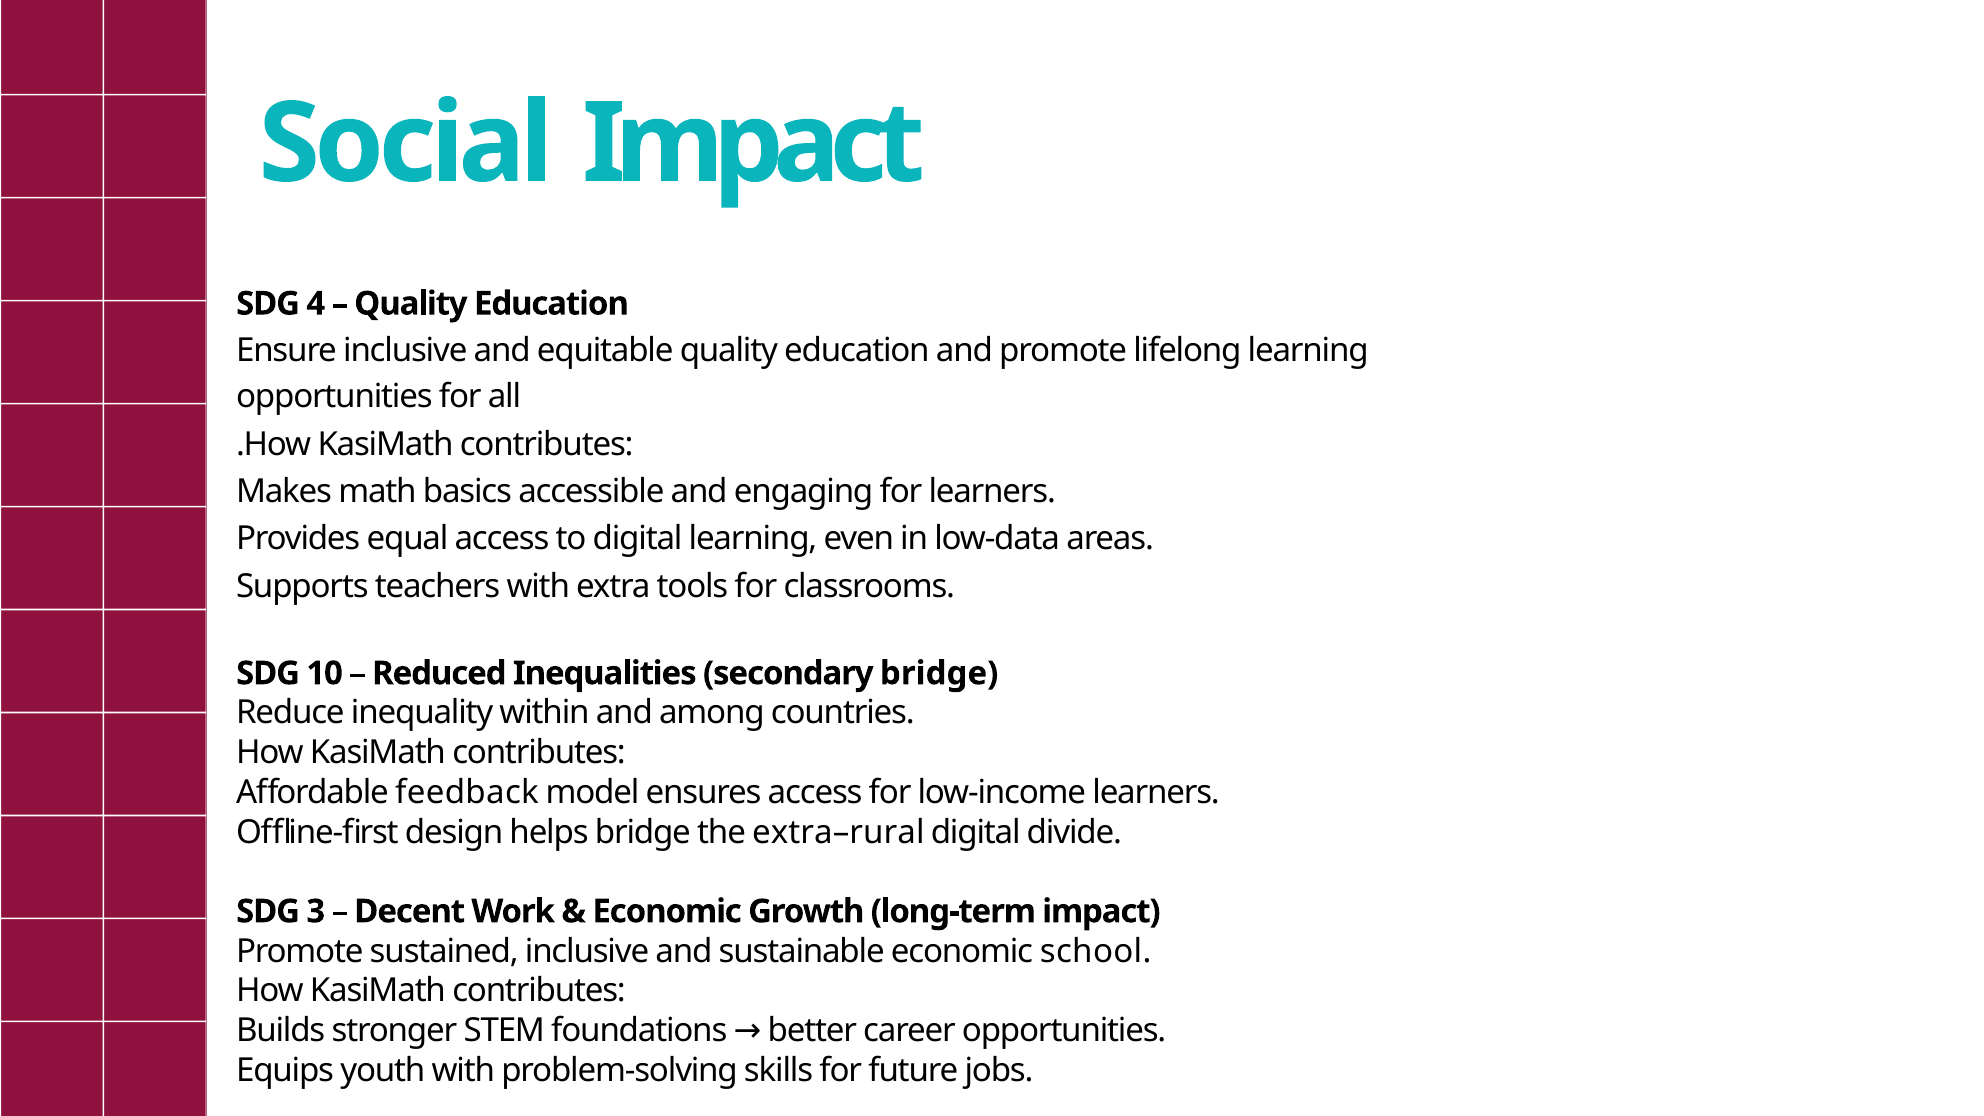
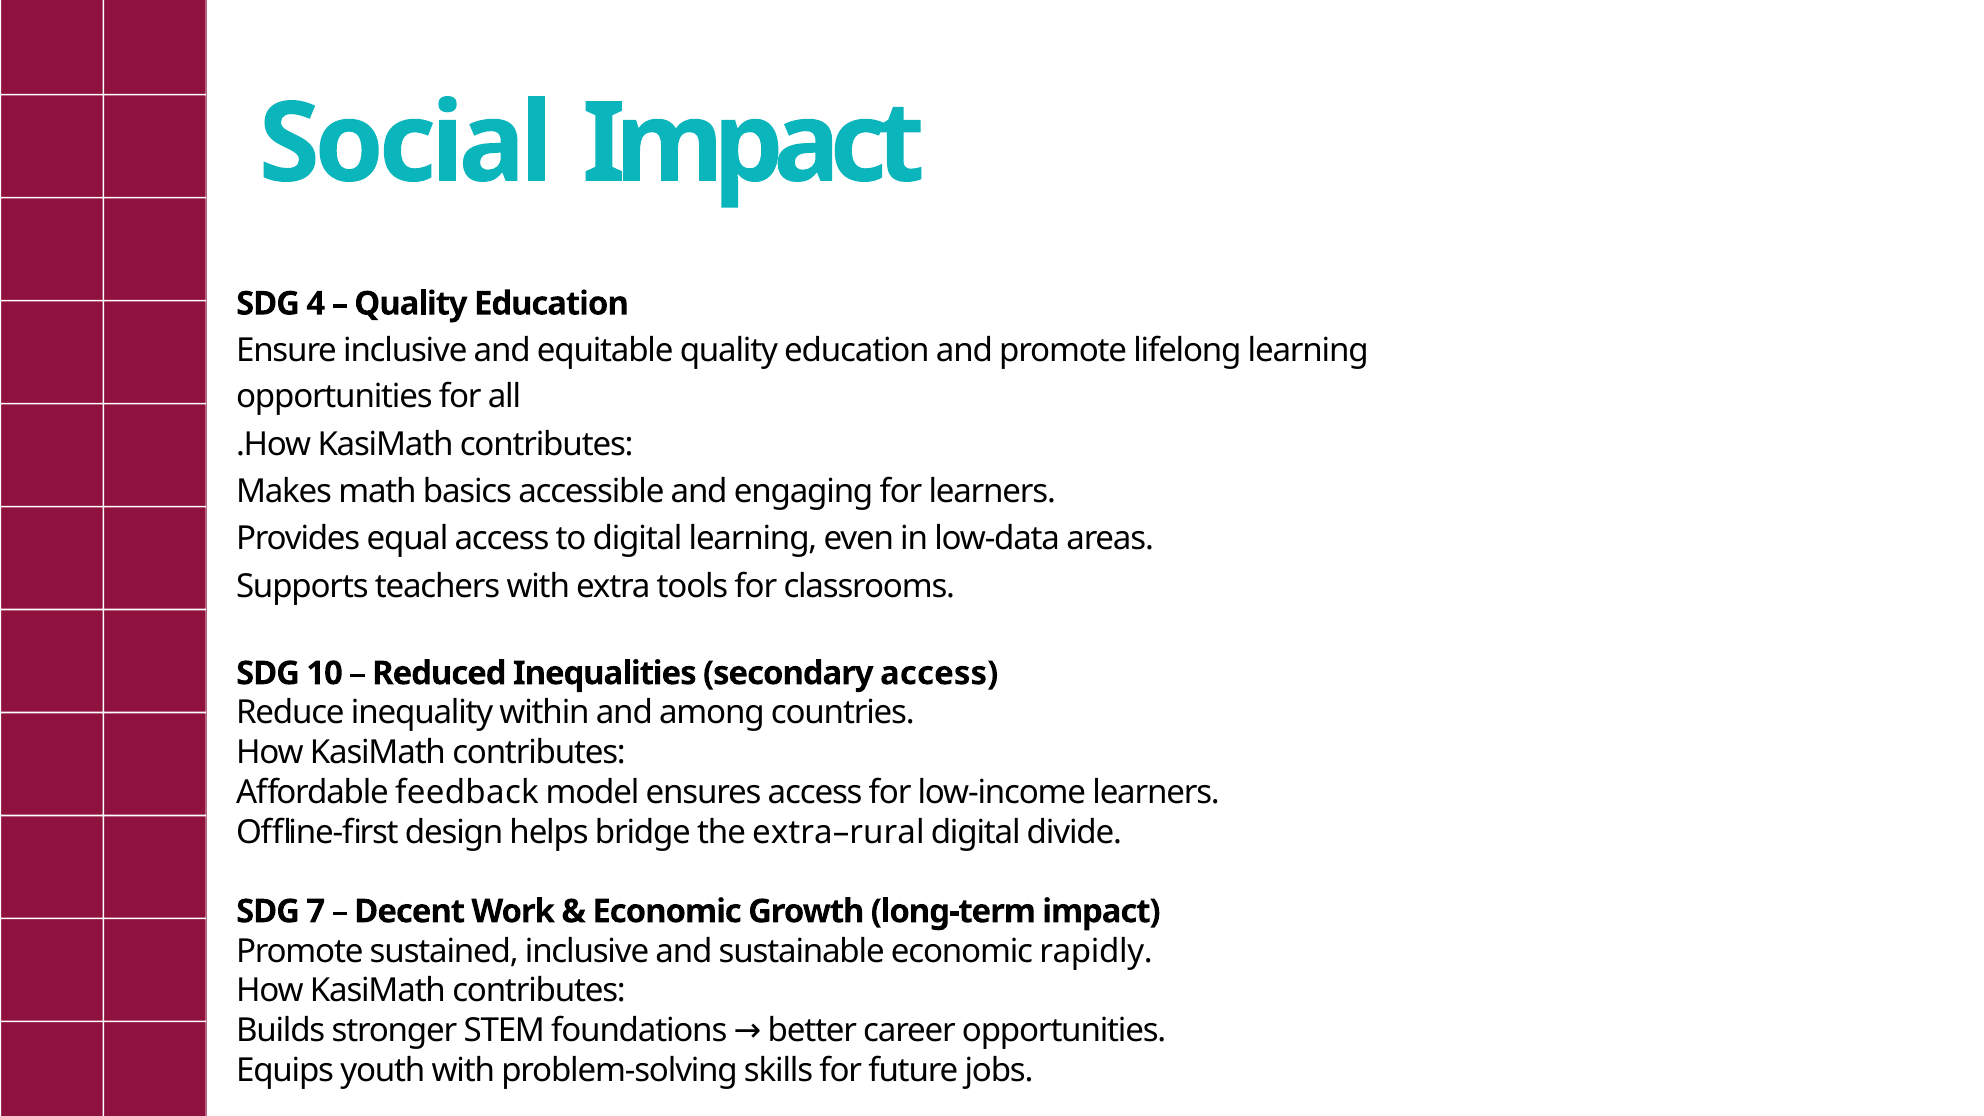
secondary bridge: bridge -> access
3: 3 -> 7
school: school -> rapidly
